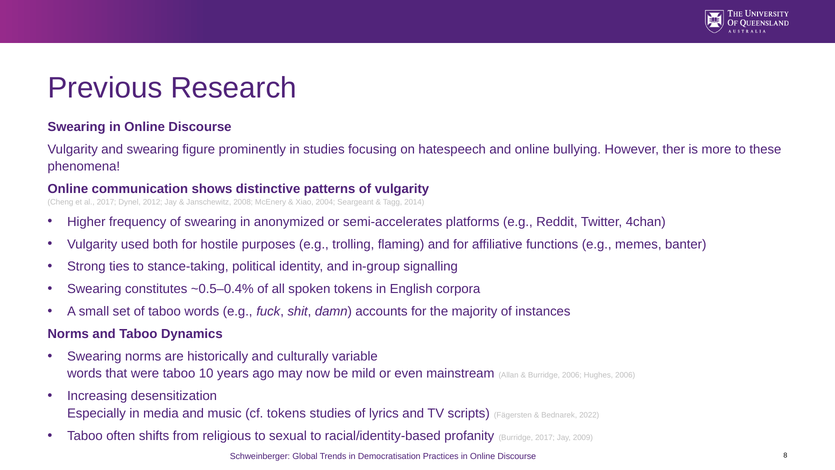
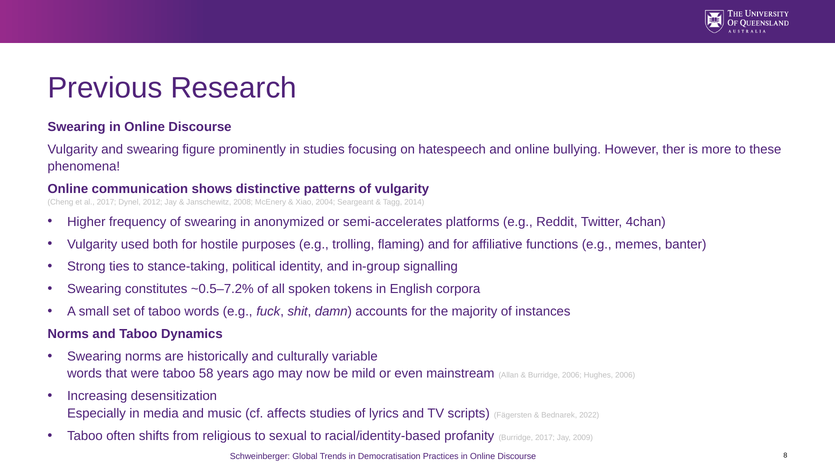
~0.5–0.4%: ~0.5–0.4% -> ~0.5–7.2%
10: 10 -> 58
cf tokens: tokens -> affects
